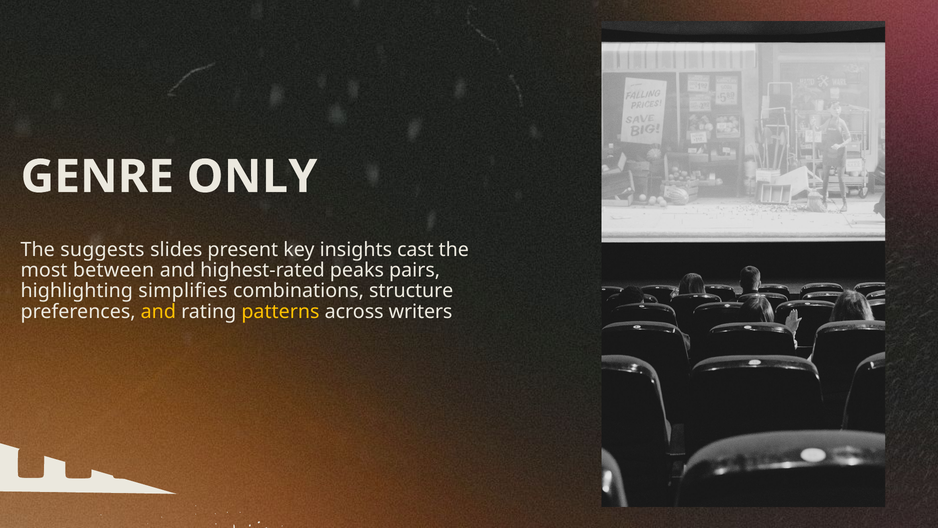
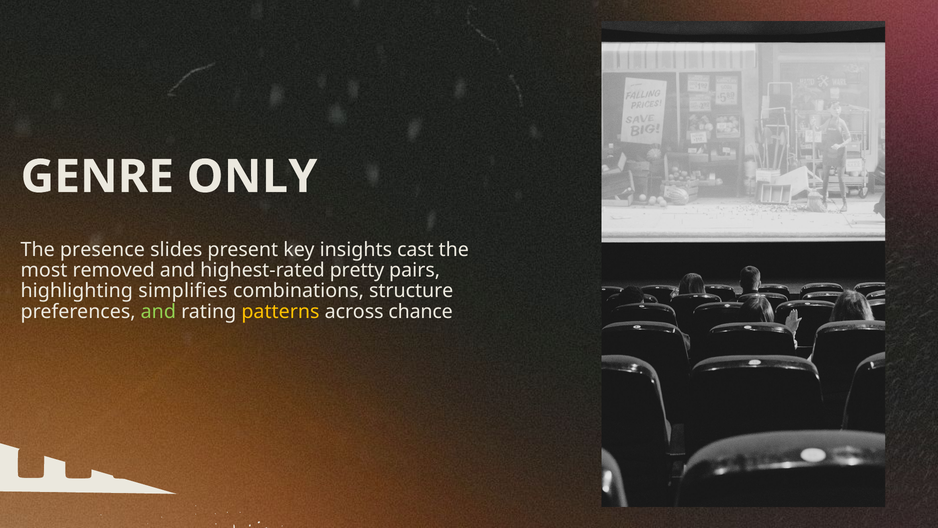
suggests: suggests -> presence
between: between -> removed
peaks: peaks -> pretty
and at (158, 311) colour: yellow -> light green
writers: writers -> chance
